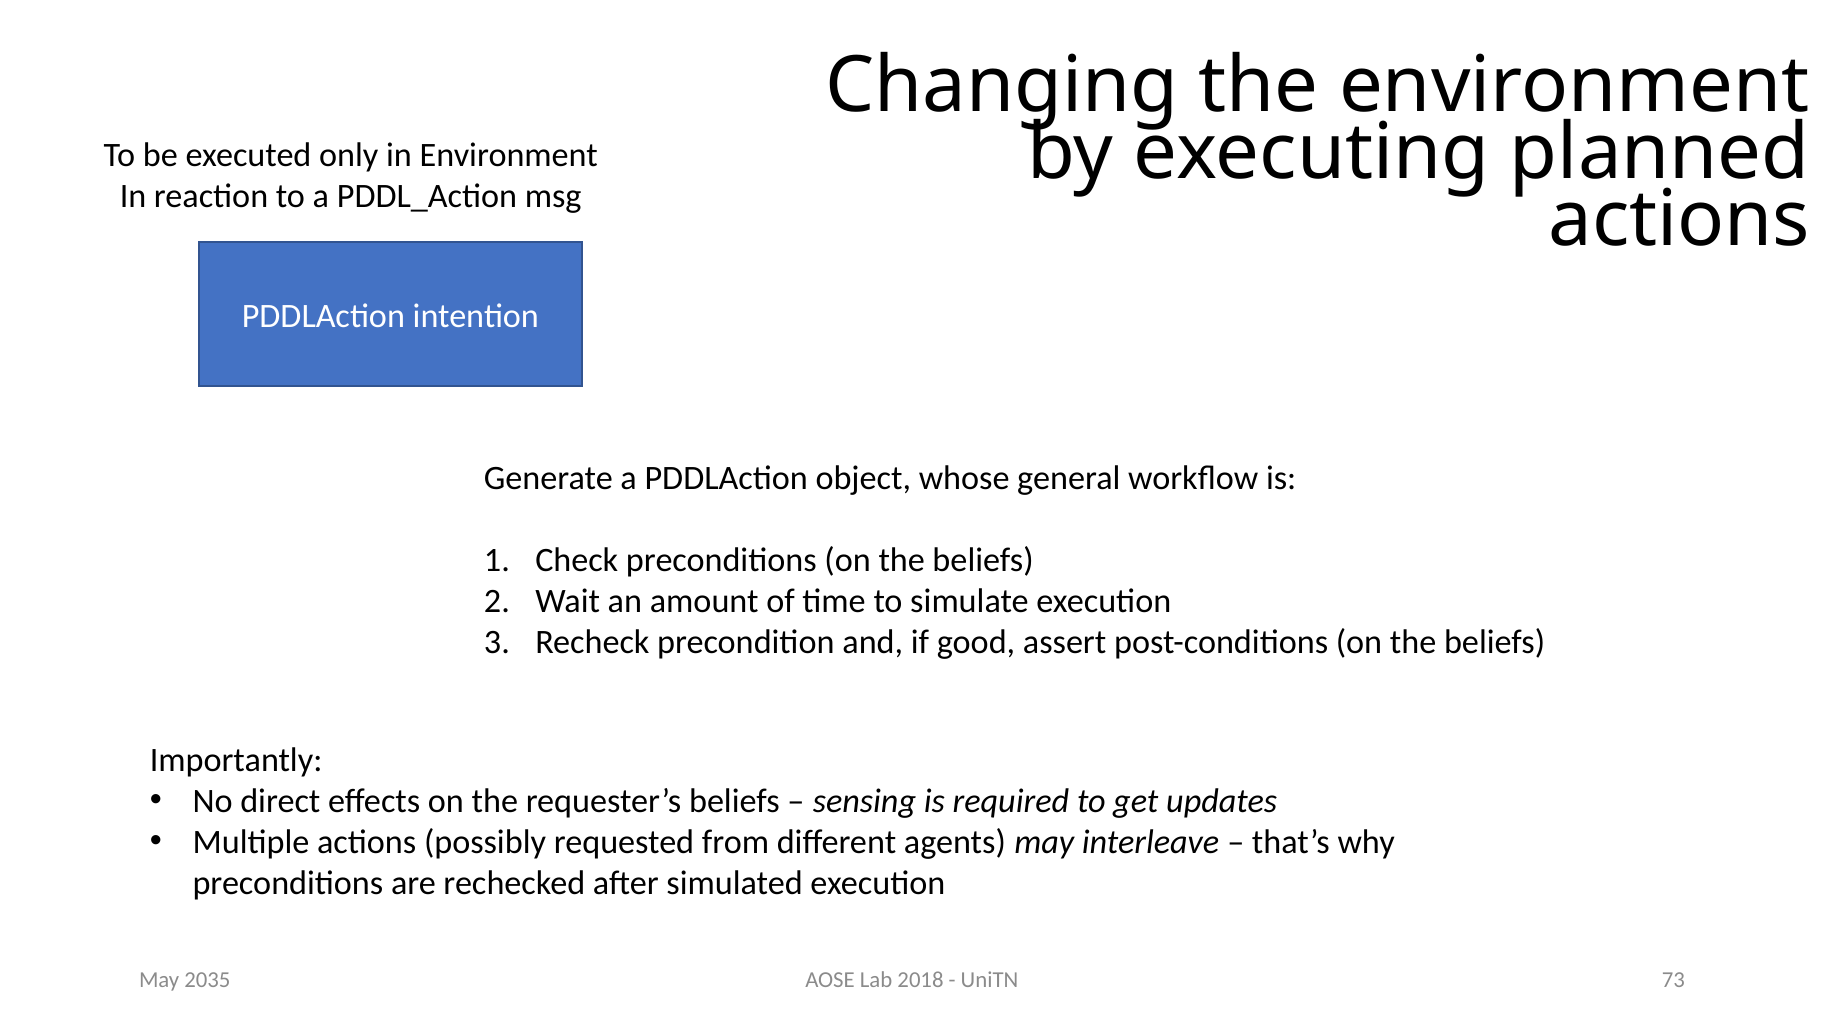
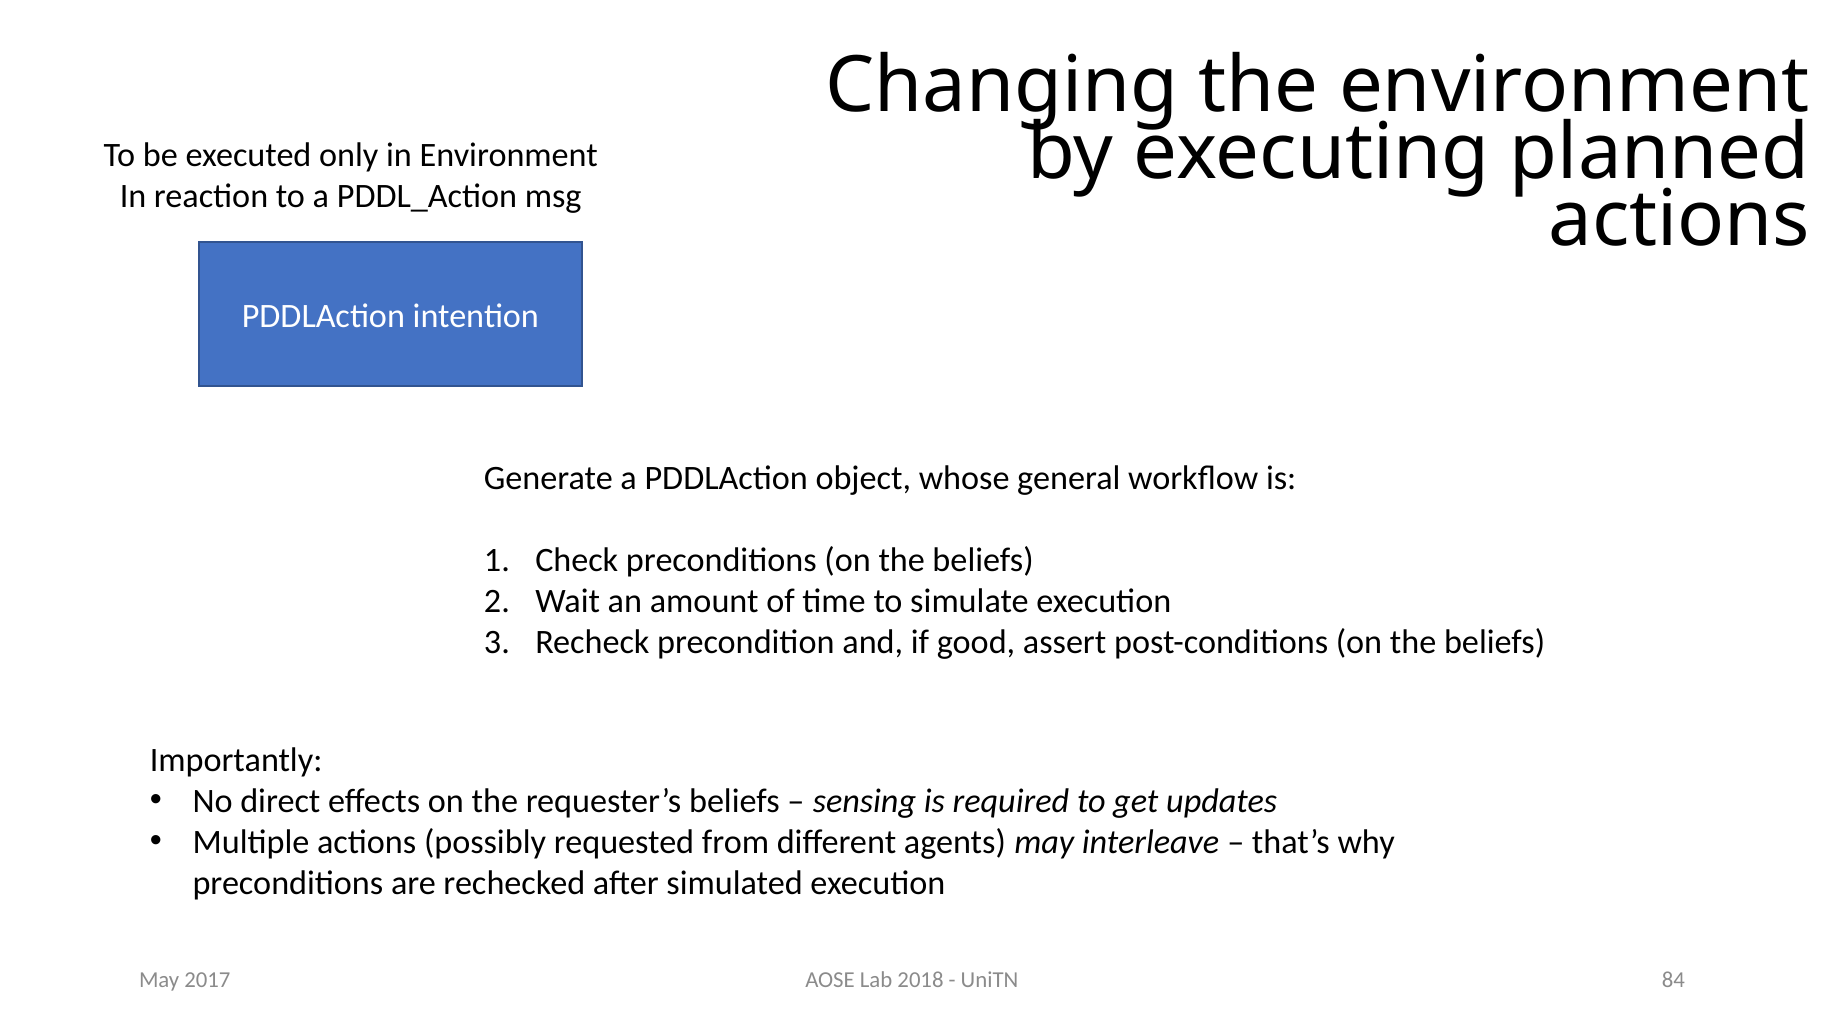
73: 73 -> 84
2035: 2035 -> 2017
